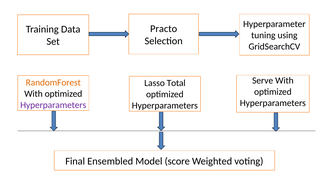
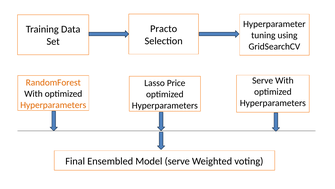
Total: Total -> Price
Hyperparameters at (53, 105) colour: purple -> orange
Model score: score -> serve
